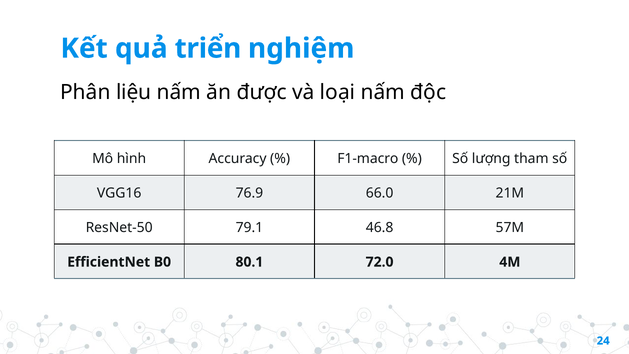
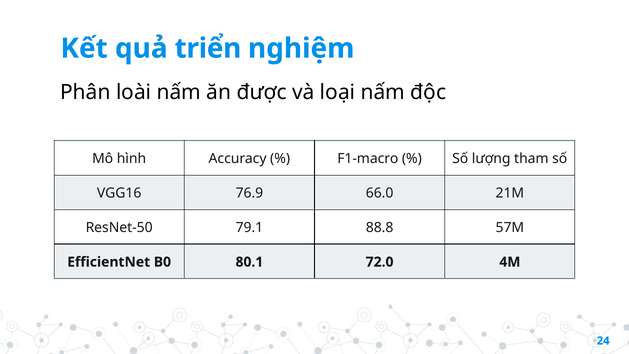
liệu: liệu -> loài
46.8: 46.8 -> 88.8
